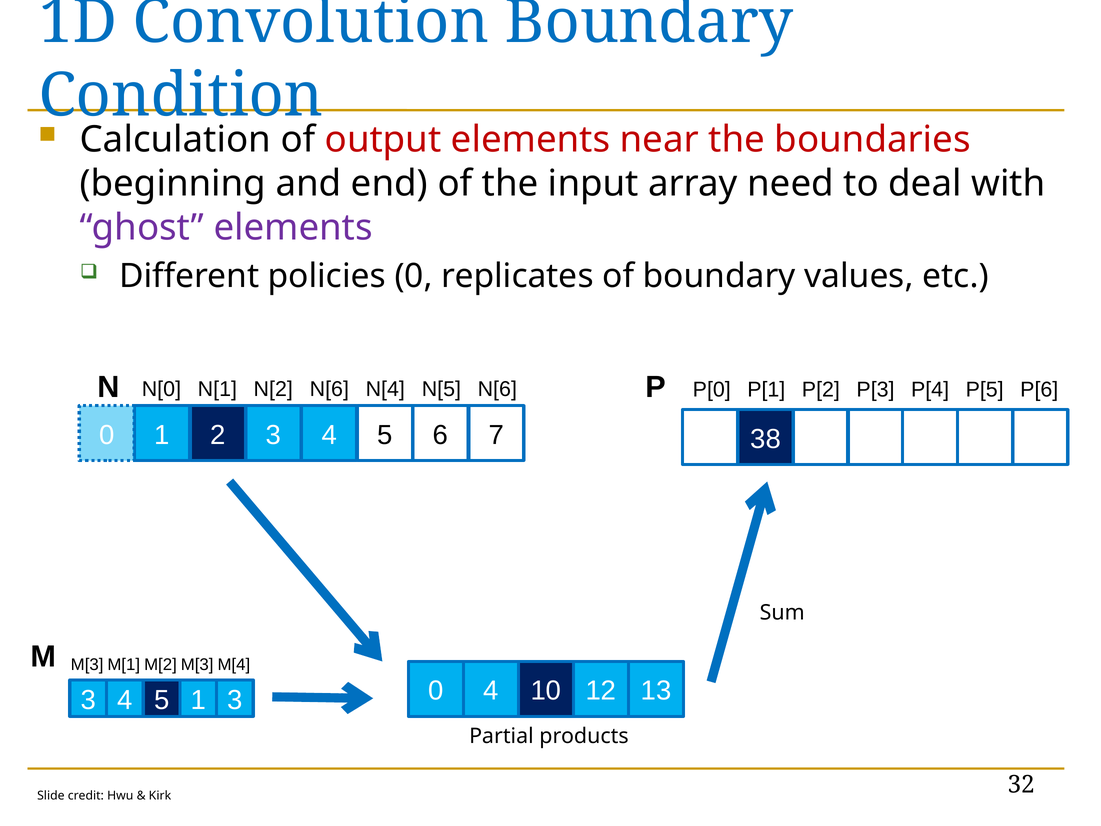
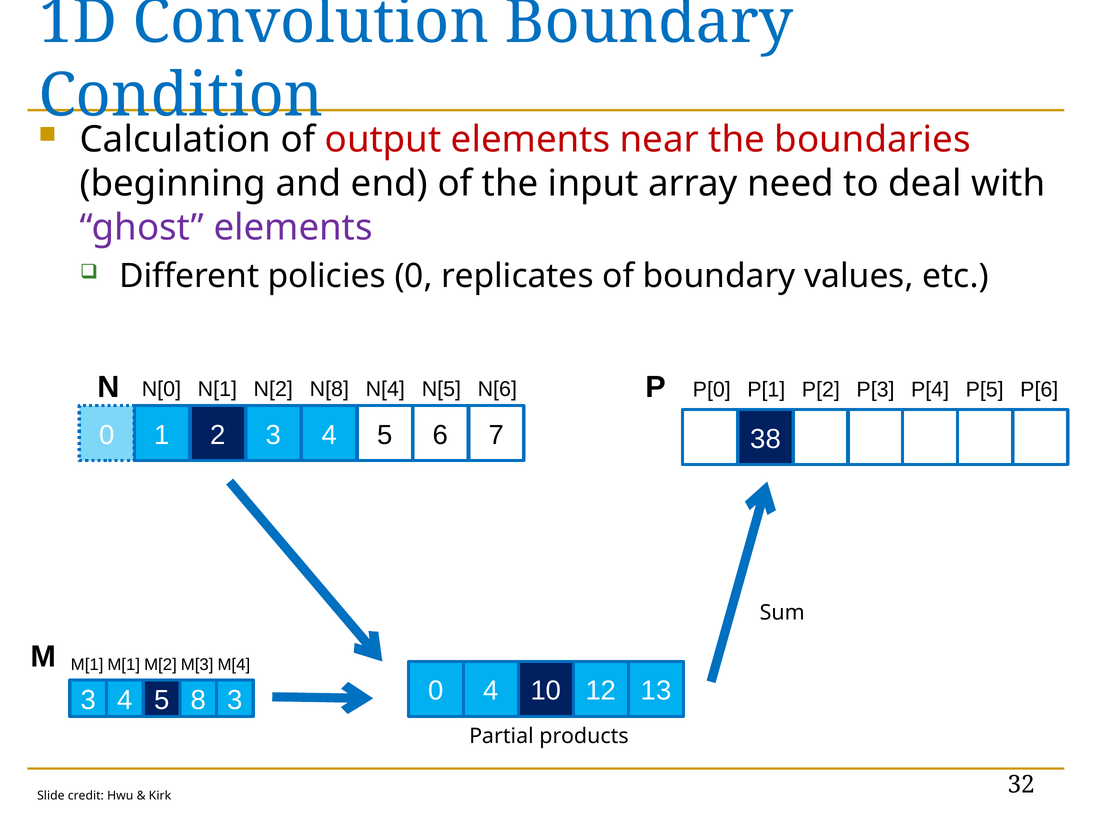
N[6 at (329, 389): N[6 -> N[8
M[3 at (87, 665): M[3 -> M[1
5 1: 1 -> 8
